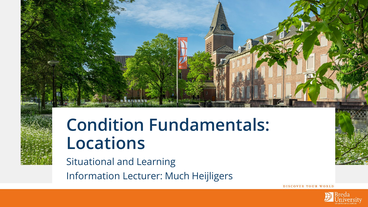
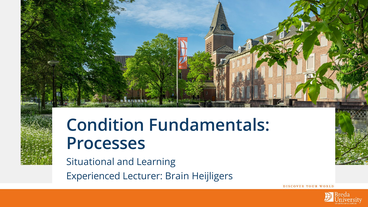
Locations: Locations -> Processes
Information: Information -> Experienced
Much: Much -> Brain
